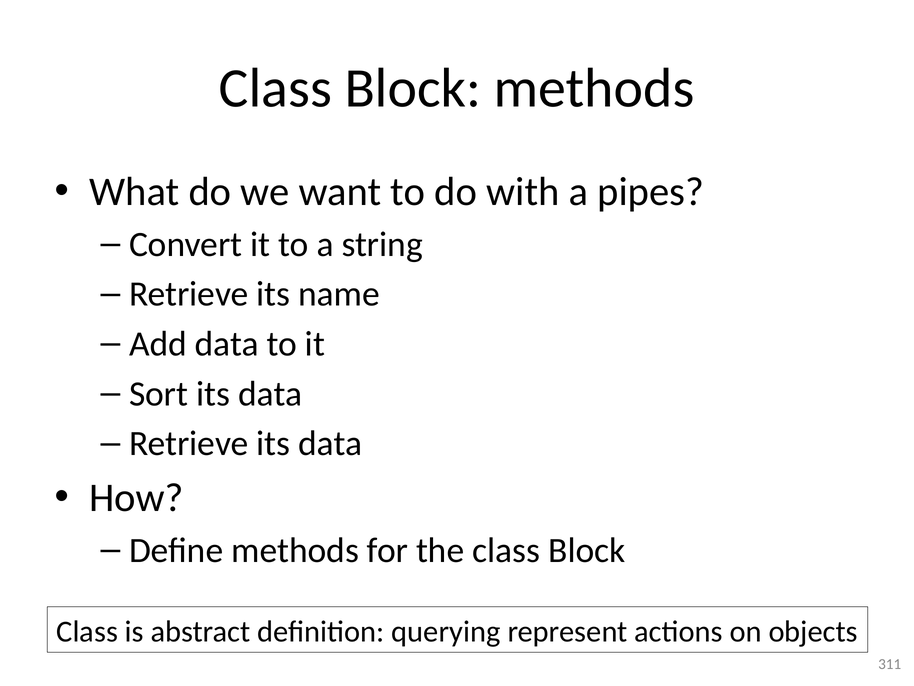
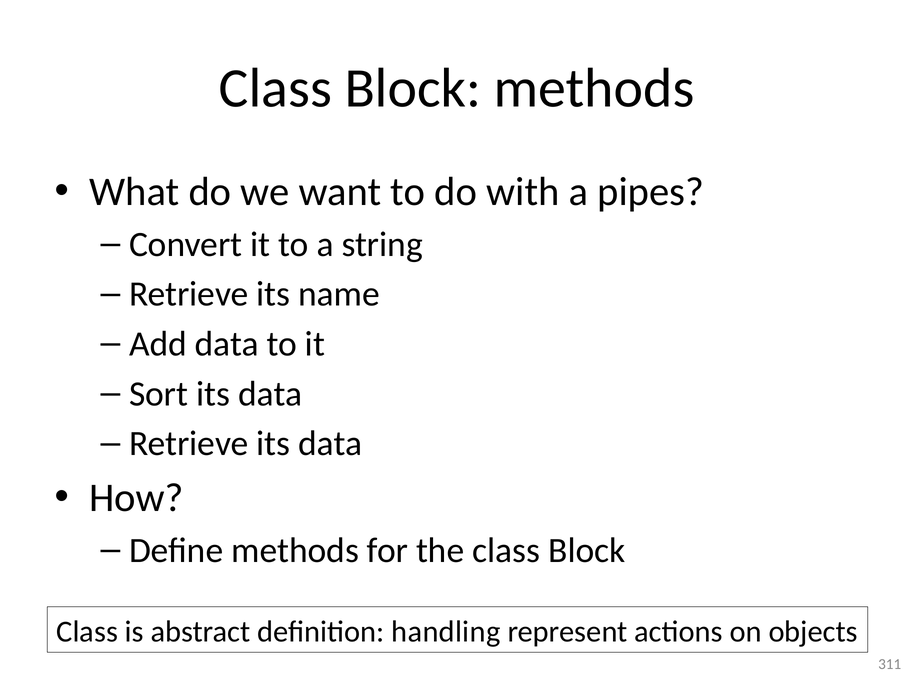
querying: querying -> handling
